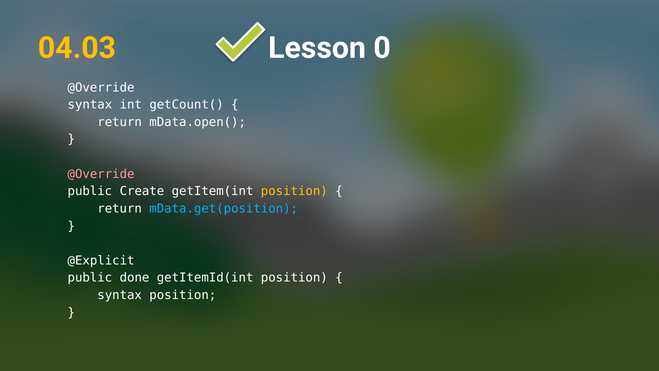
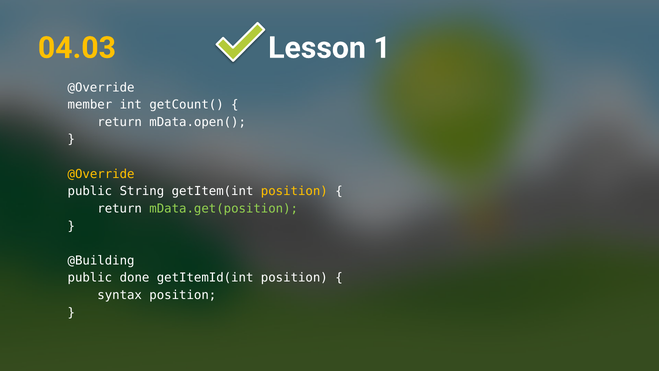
0: 0 -> 1
syntax at (90, 105): syntax -> member
@Override at (101, 174) colour: pink -> yellow
Create: Create -> String
mData.get(position colour: light blue -> light green
@Explicit: @Explicit -> @Building
